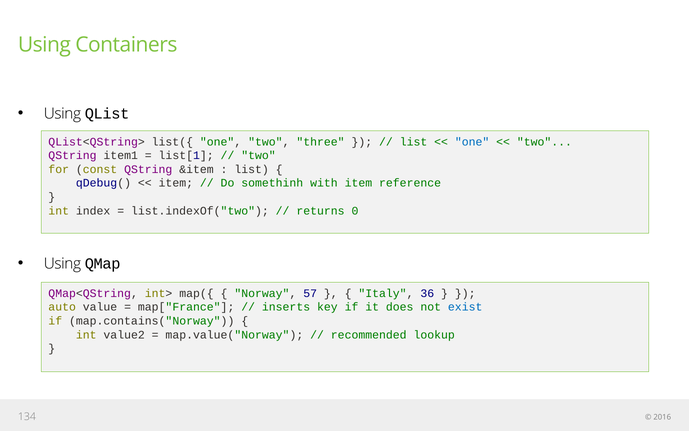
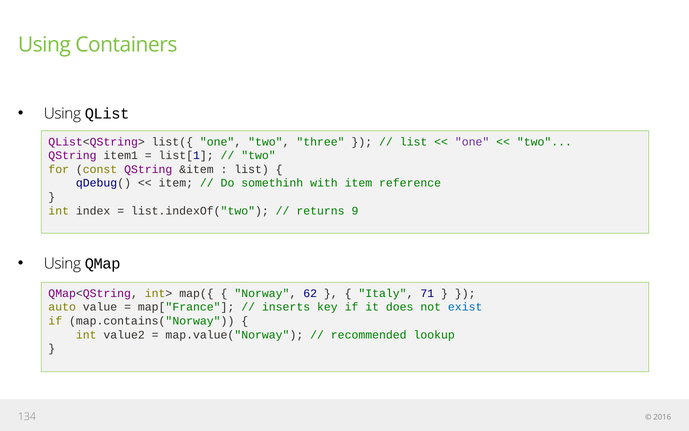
one at (472, 142) colour: blue -> purple
0: 0 -> 9
57: 57 -> 62
36: 36 -> 71
